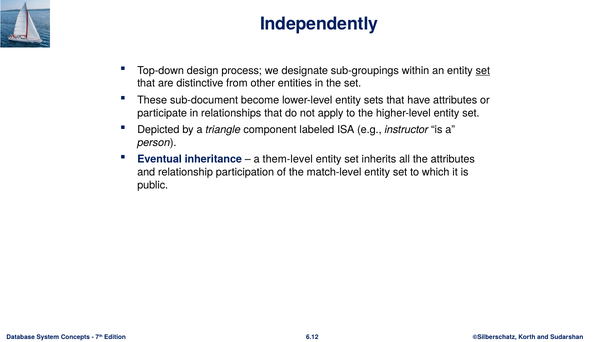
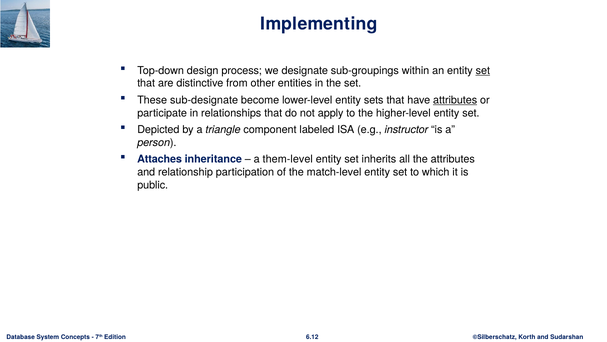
Independently: Independently -> Implementing
sub-document: sub-document -> sub-designate
attributes at (455, 100) underline: none -> present
Eventual: Eventual -> Attaches
